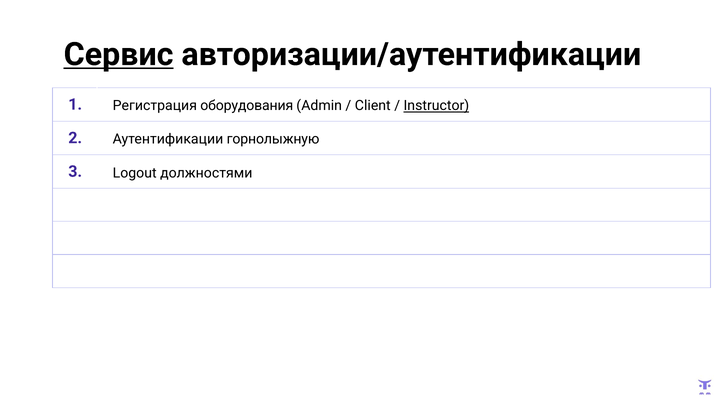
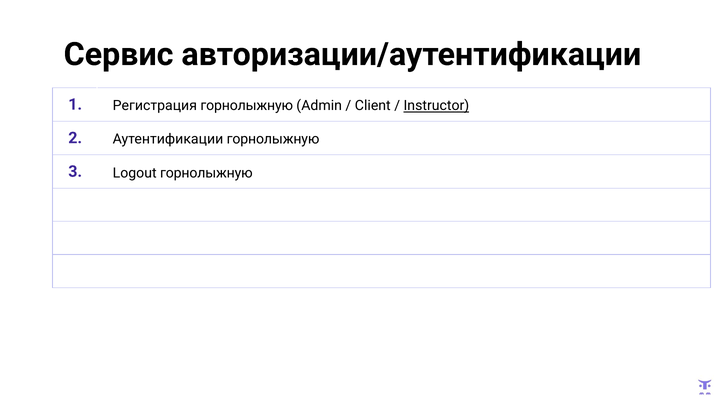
Сервис underline: present -> none
Регистрация оборудования: оборудования -> горнолыжную
Logout должностями: должностями -> горнолыжную
